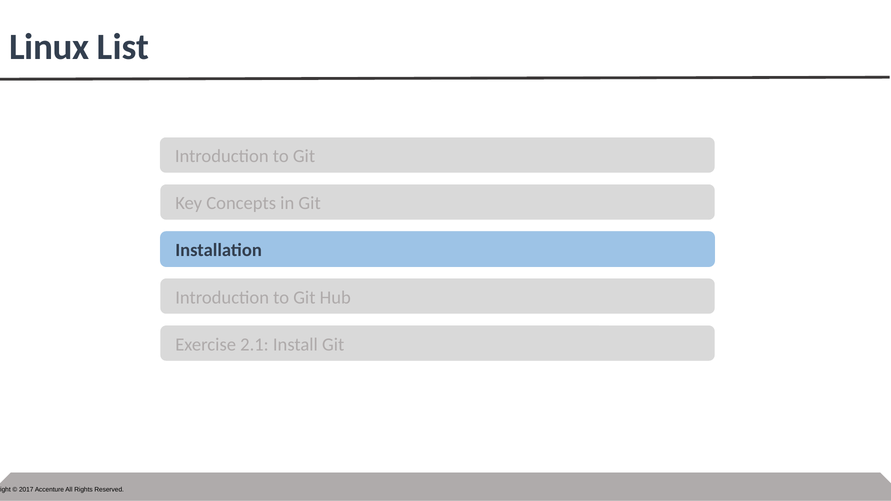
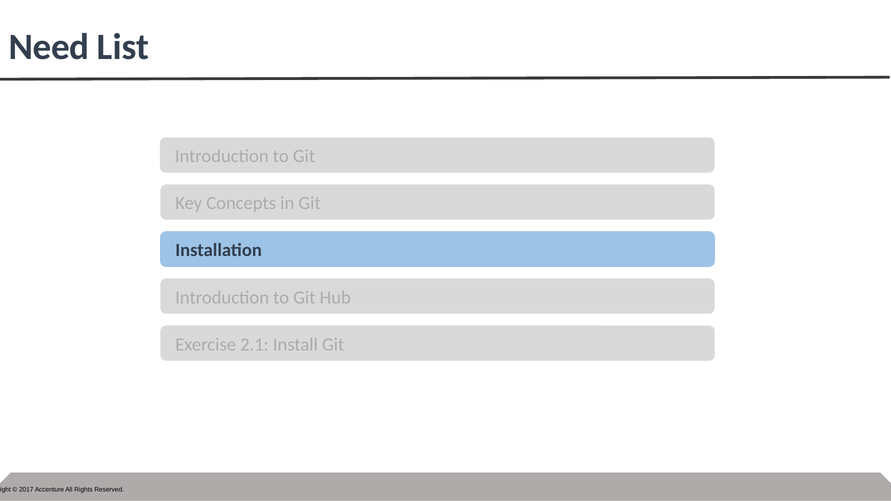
Linux: Linux -> Need
